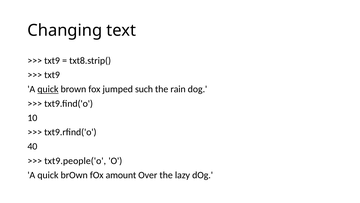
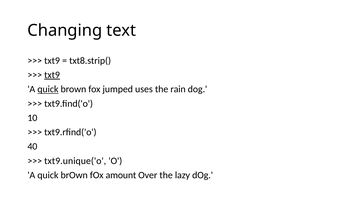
txt9 at (52, 75) underline: none -> present
such: such -> uses
txt9.people('o: txt9.people('o -> txt9.unique('o
